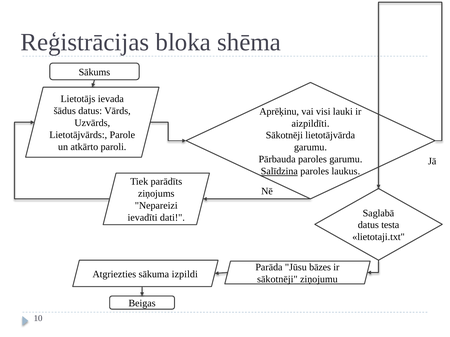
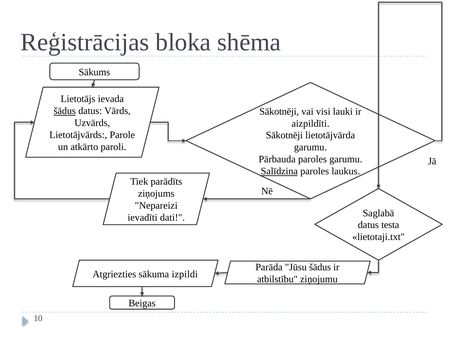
šādus at (65, 111) underline: none -> present
Aprēķinu at (279, 112): Aprēķinu -> Sākotnēji
Jūsu bāzes: bāzes -> šādus
sākotnēji at (277, 280): sākotnēji -> atbilstību
